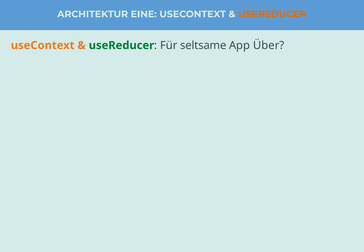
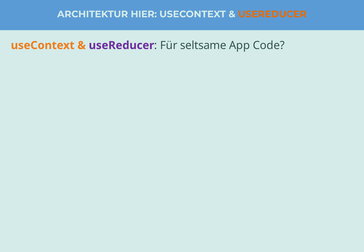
EINE: EINE -> HIER
useReducer at (121, 45) colour: green -> purple
Über: Über -> Code
